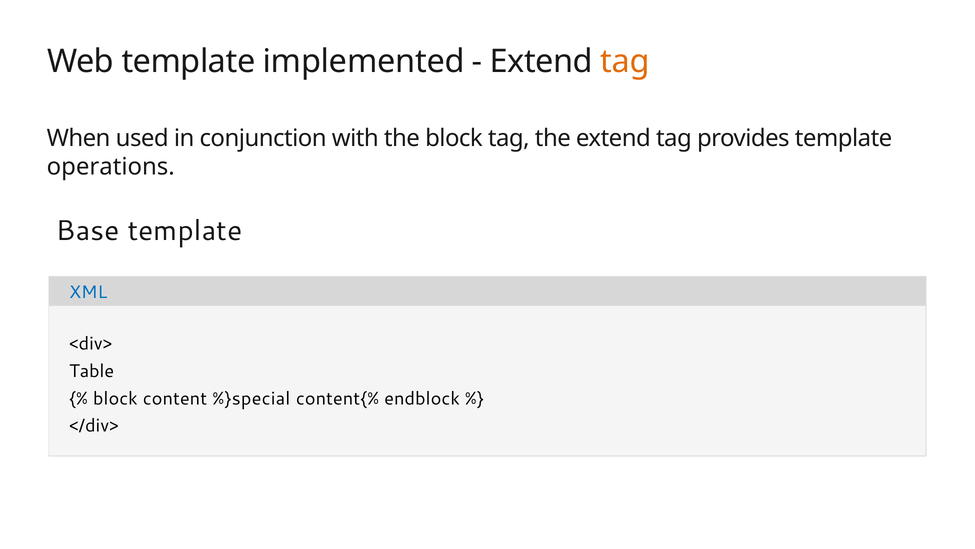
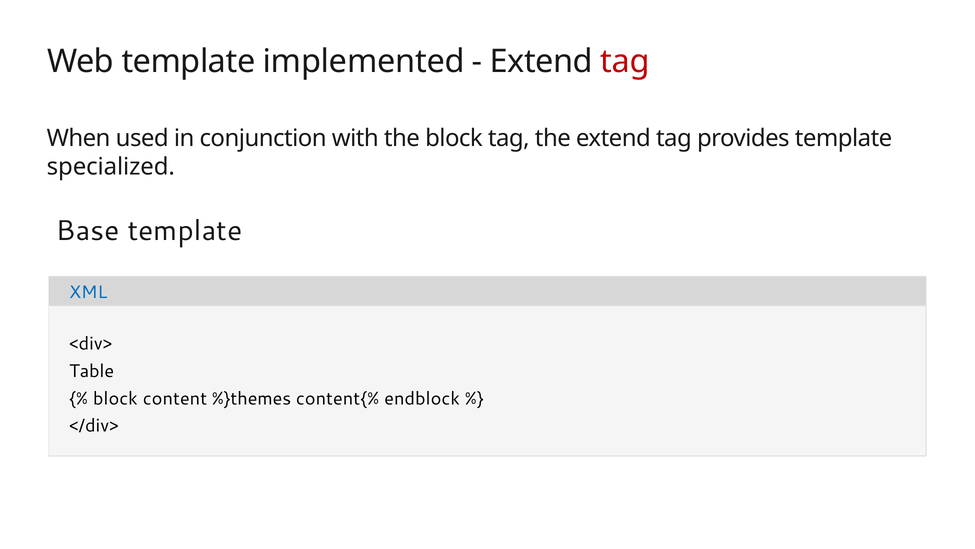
tag at (625, 61) colour: orange -> red
operations: operations -> specialized
%}special: %}special -> %}themes
